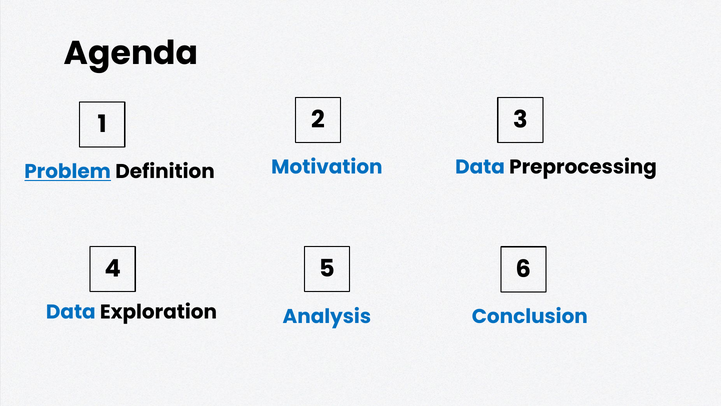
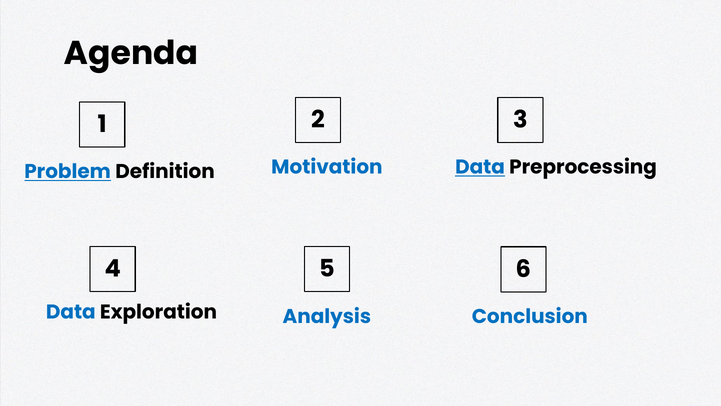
Data at (480, 167) underline: none -> present
